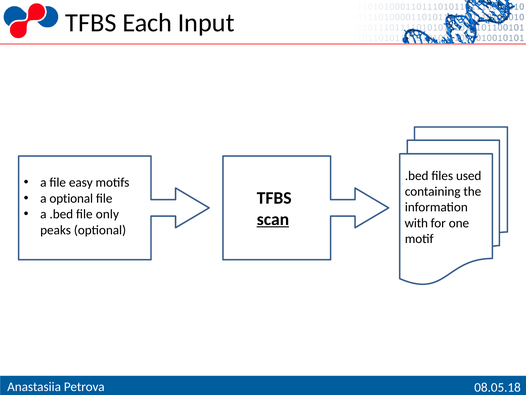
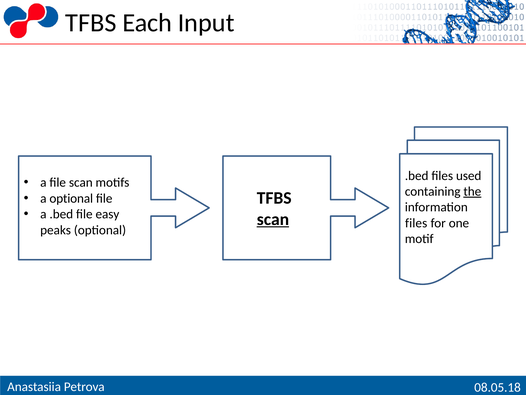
file easy: easy -> scan
the underline: none -> present
only: only -> easy
with at (416, 223): with -> files
